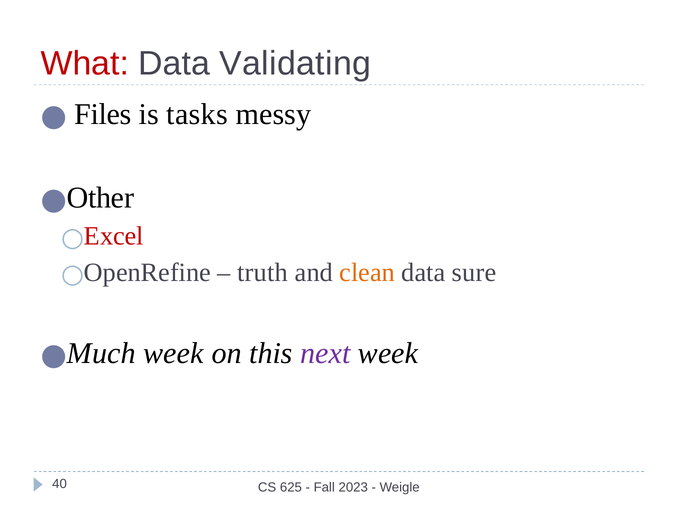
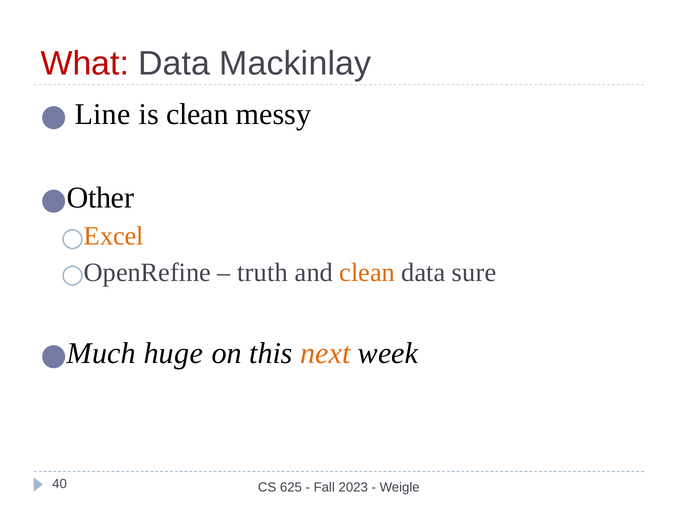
Validating: Validating -> Mackinlay
Files: Files -> Line
is tasks: tasks -> clean
Excel colour: red -> orange
Much week: week -> huge
next colour: purple -> orange
